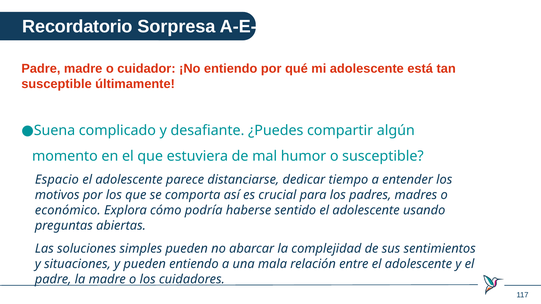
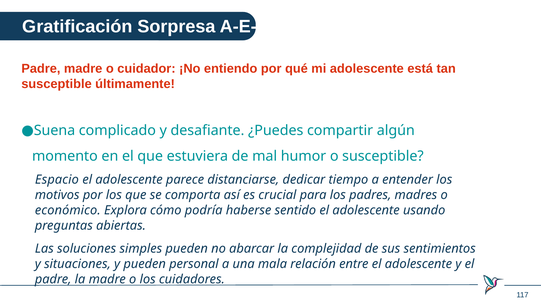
Recordatorio: Recordatorio -> Gratificación
pueden entiendo: entiendo -> personal
